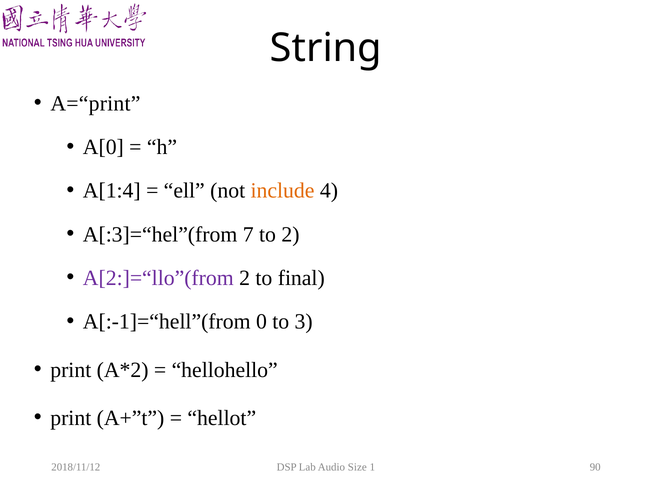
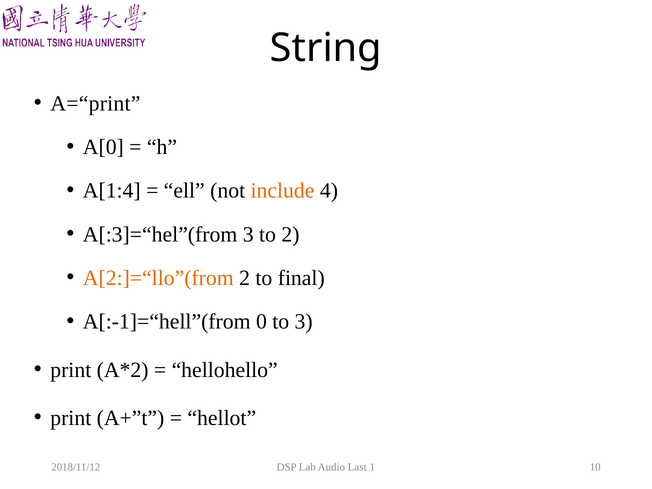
A[:3]=“hel”(from 7: 7 -> 3
A[2:]=“llo”(from colour: purple -> orange
Size: Size -> Last
90: 90 -> 10
